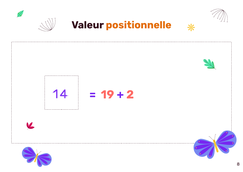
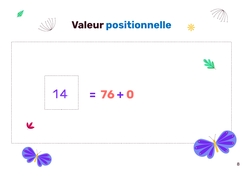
positionnelle colour: orange -> blue
19: 19 -> 76
2: 2 -> 0
